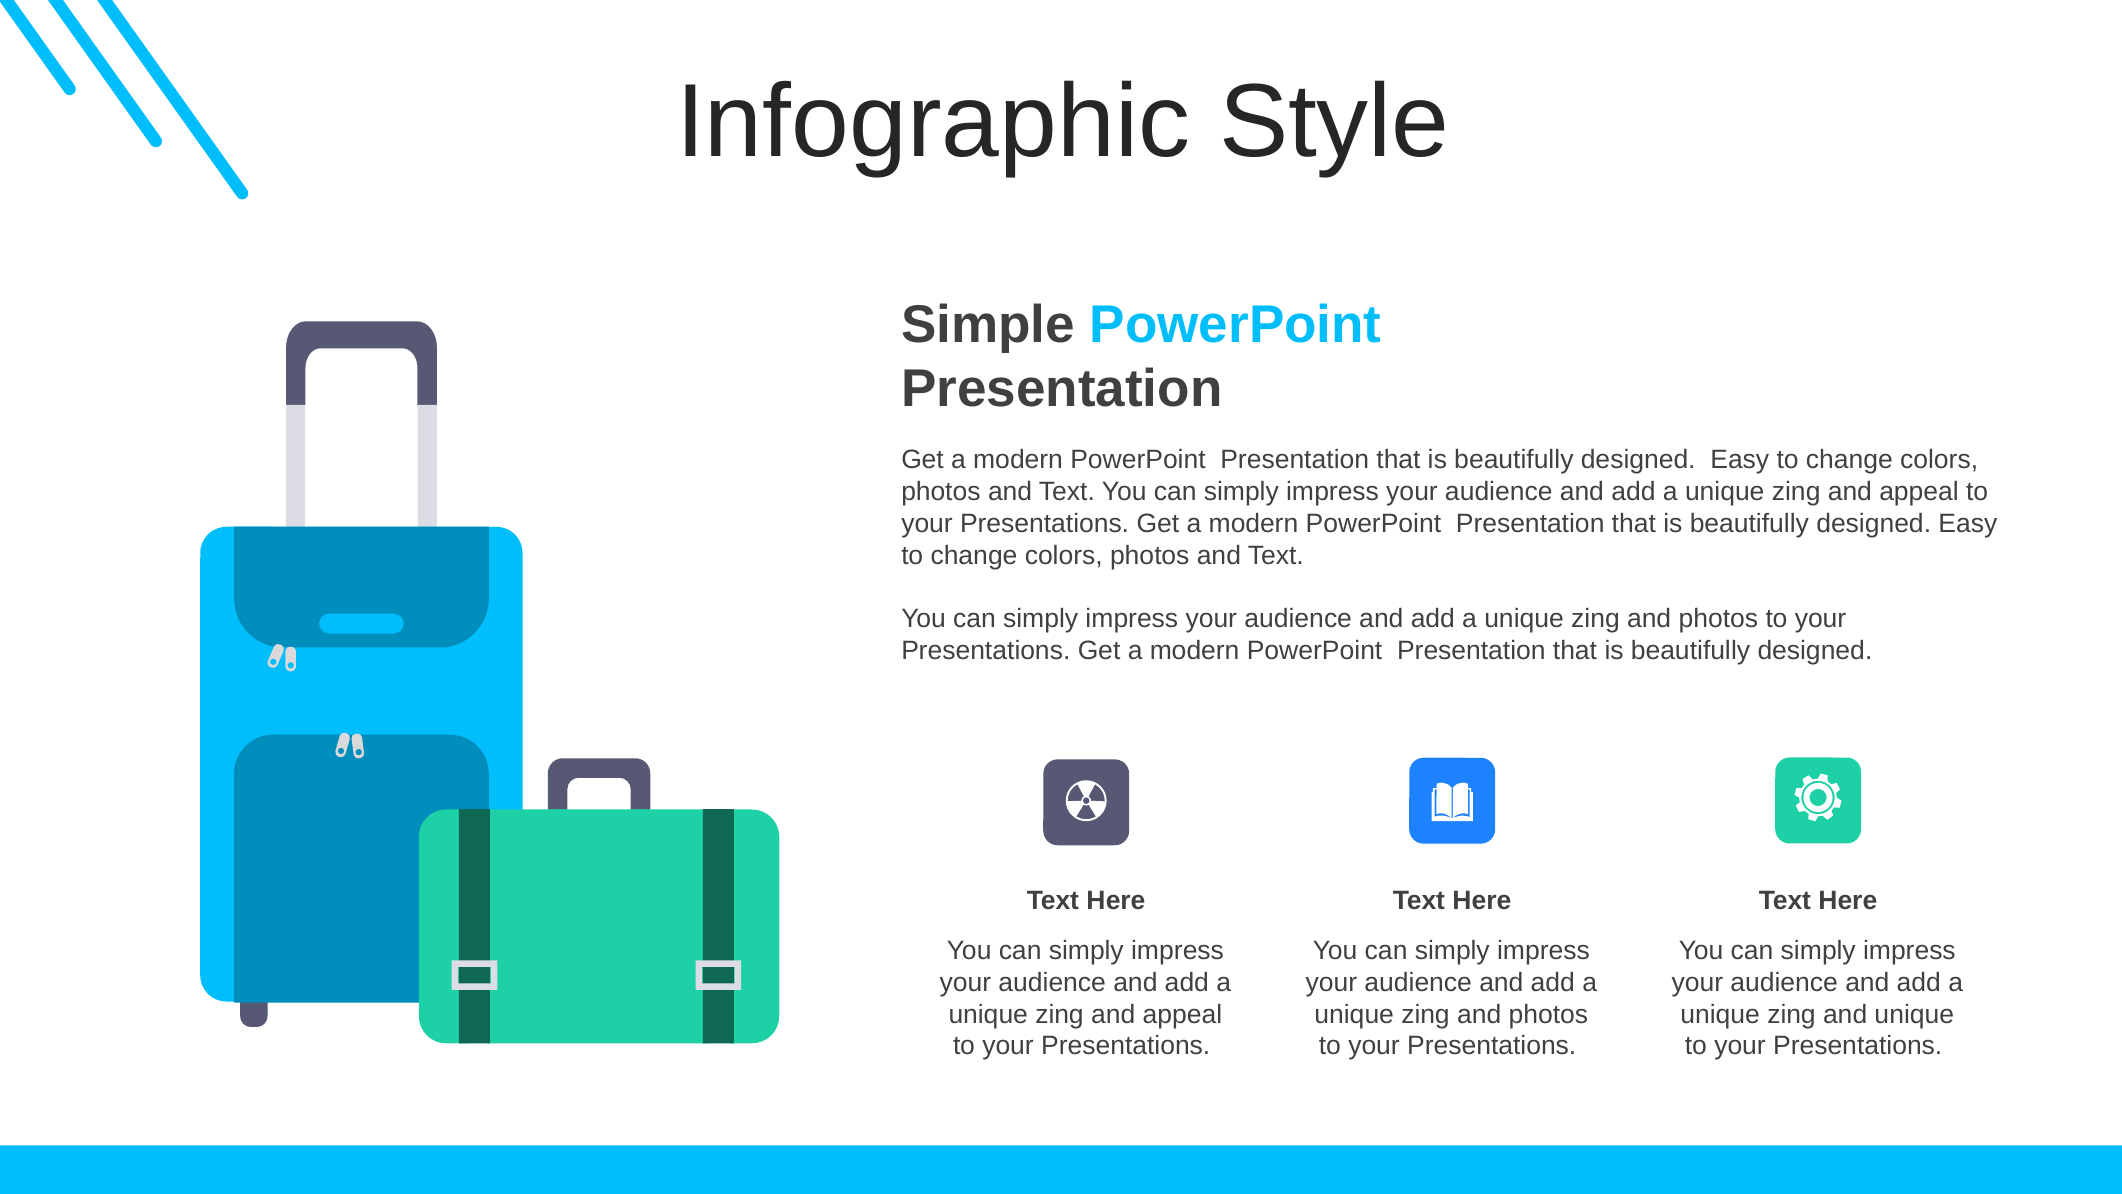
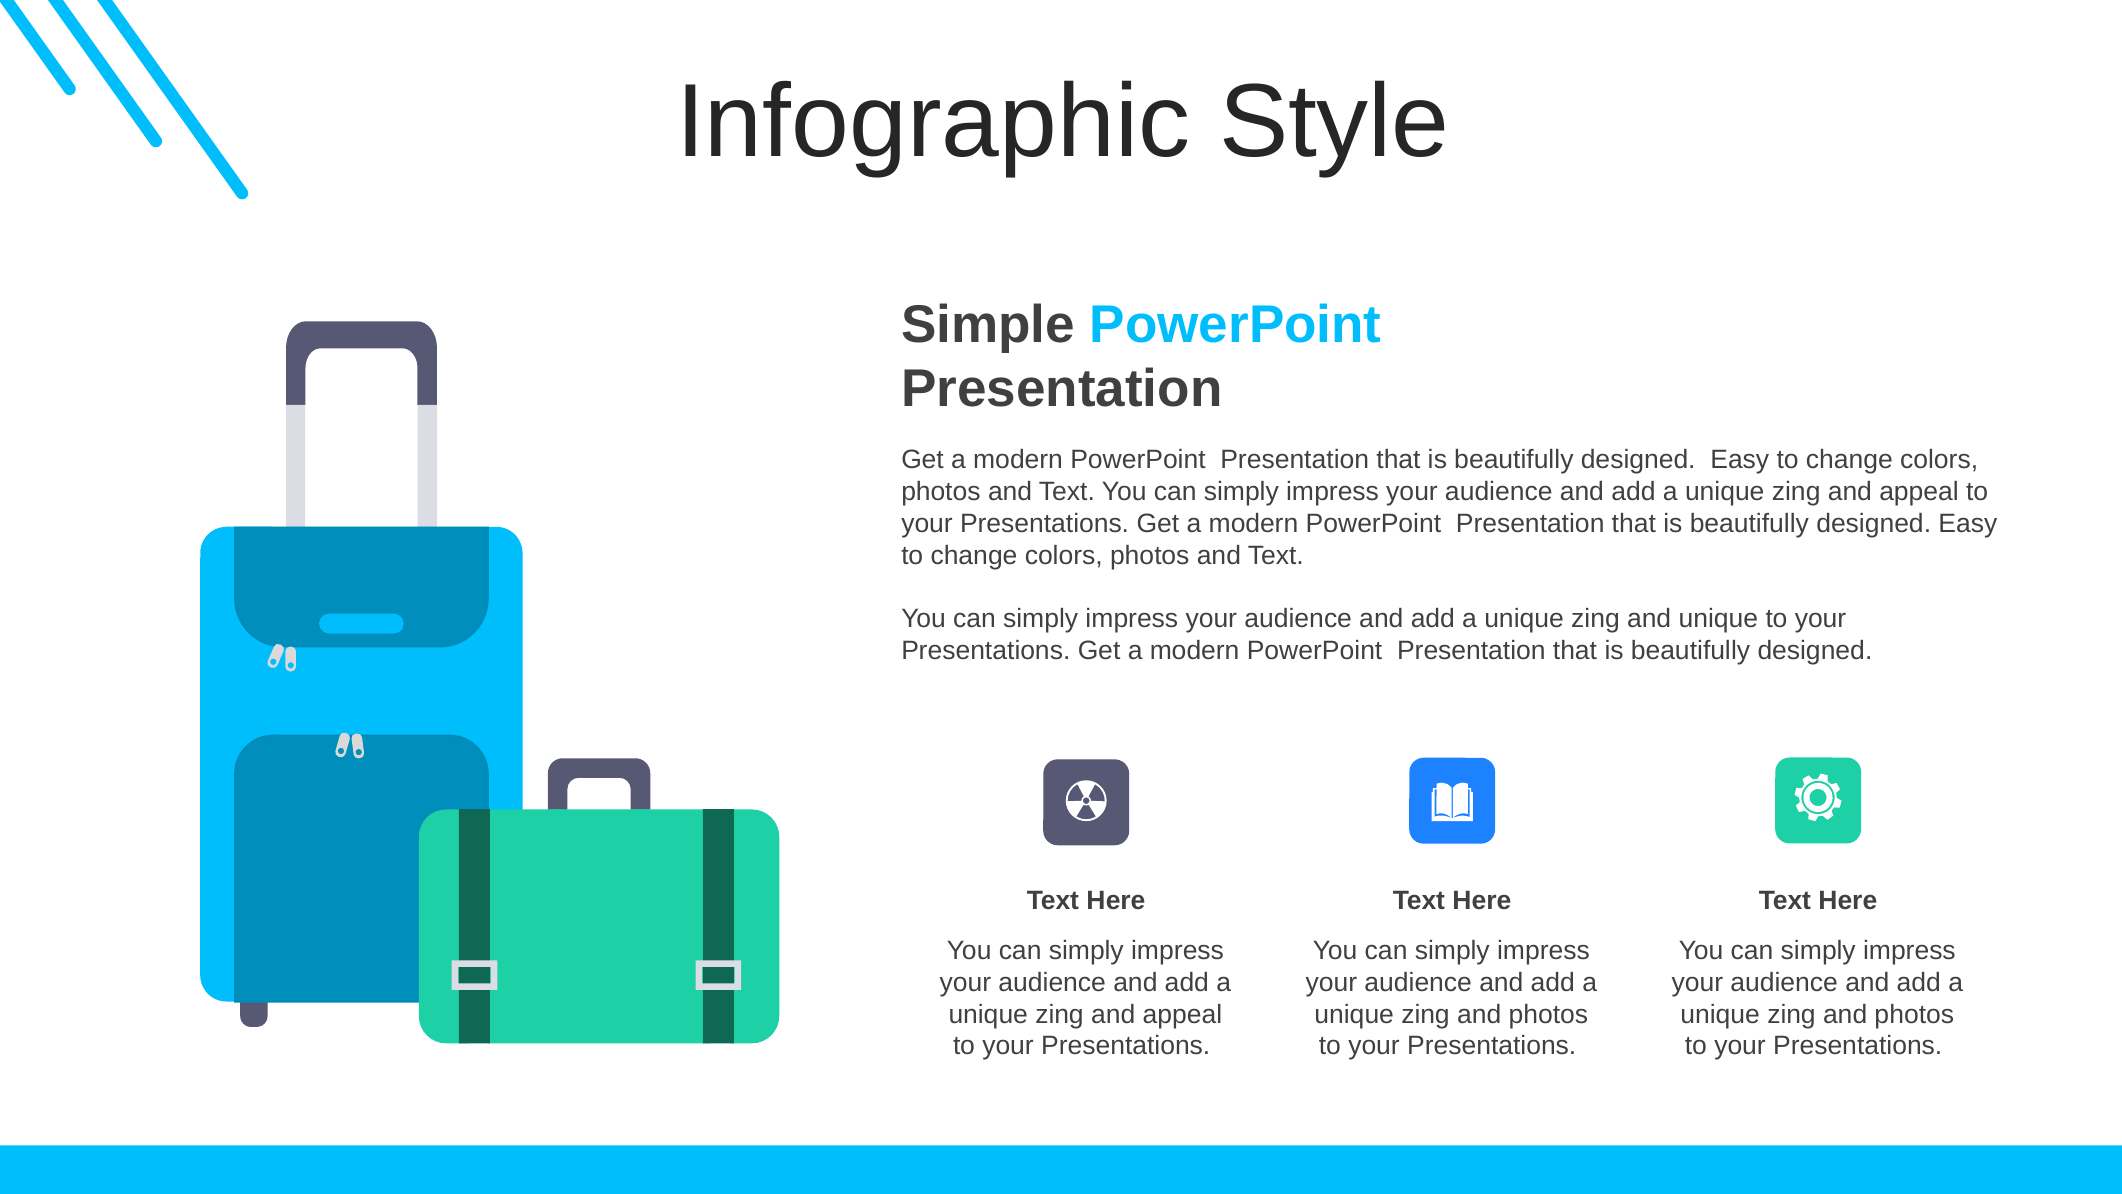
photos at (1718, 619): photos -> unique
unique at (1914, 1014): unique -> photos
